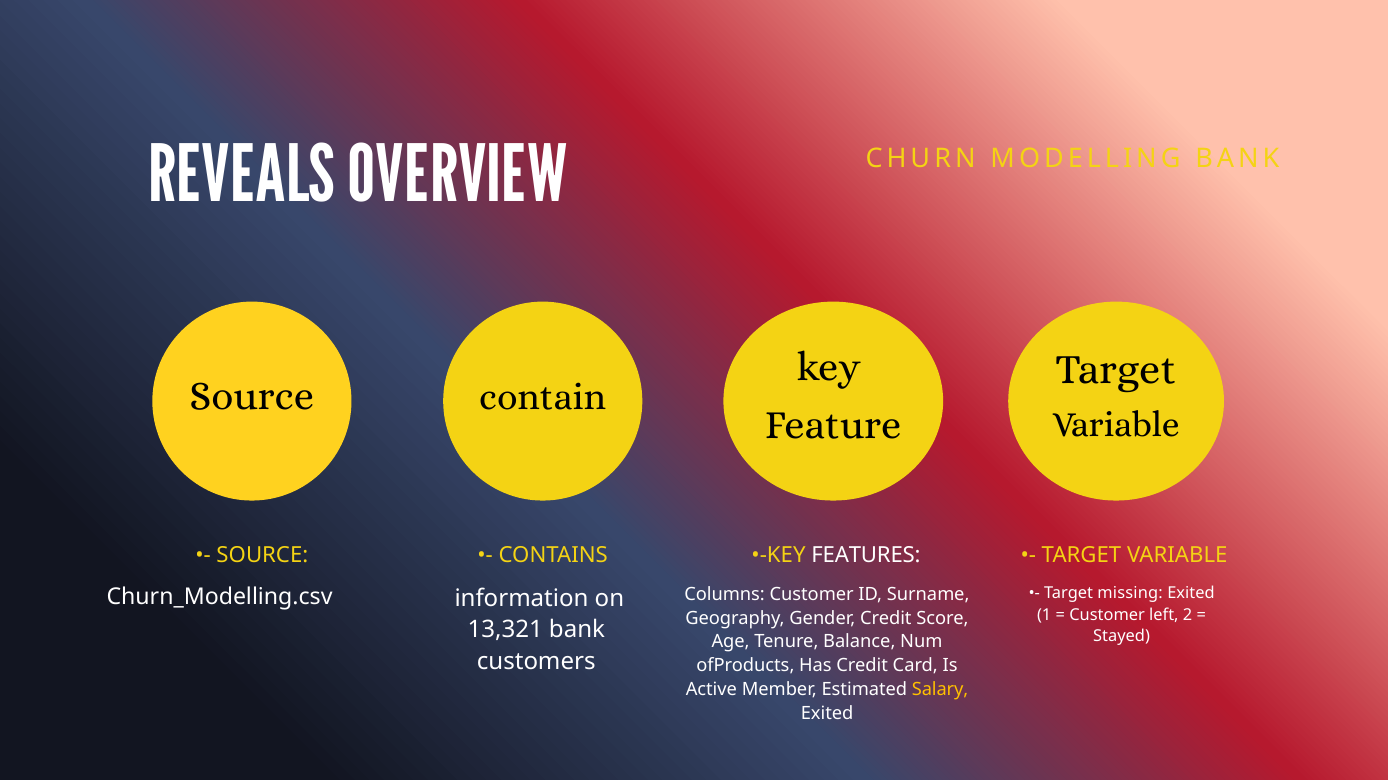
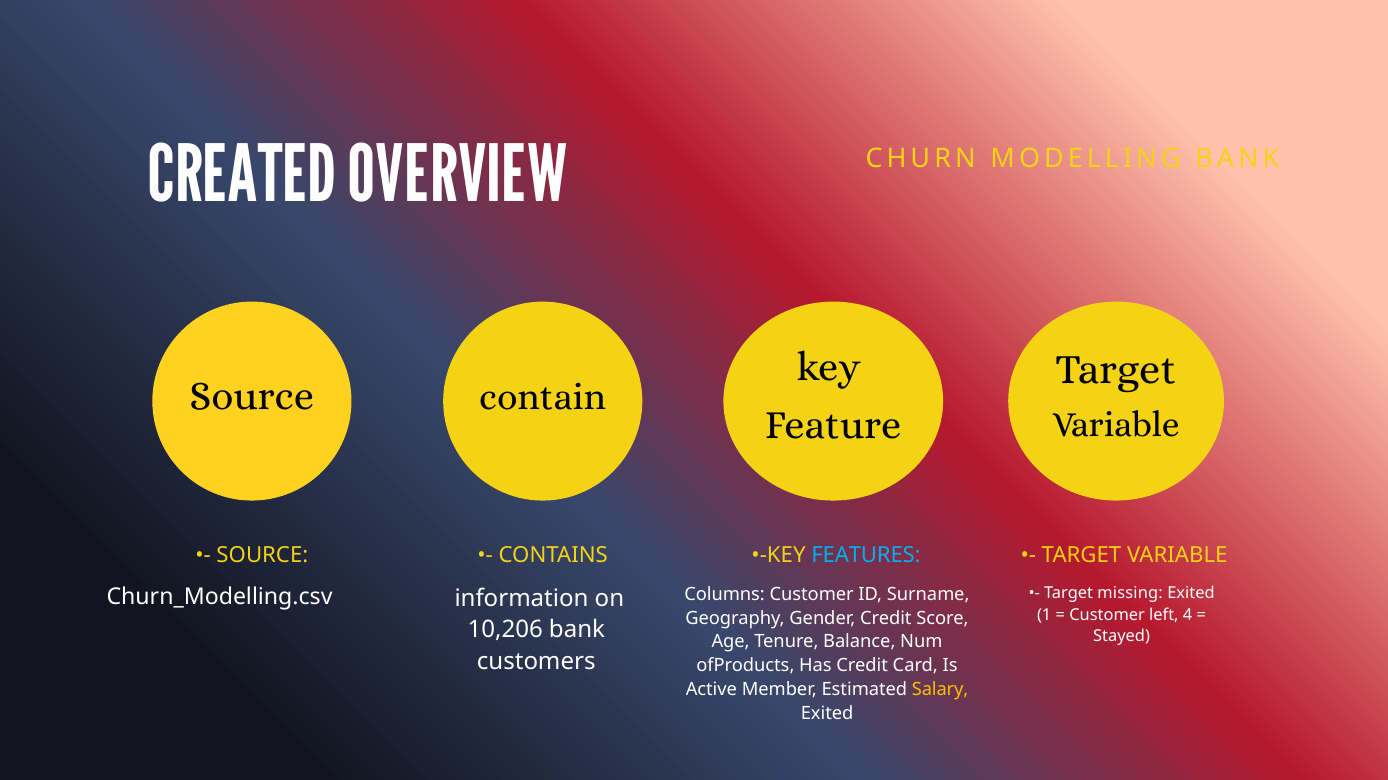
REVEALS: REVEALS -> CREATED
FEATURES colour: white -> light blue
2: 2 -> 4
13,321: 13,321 -> 10,206
